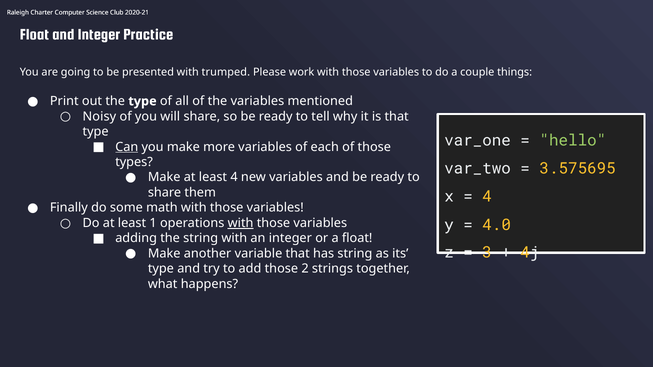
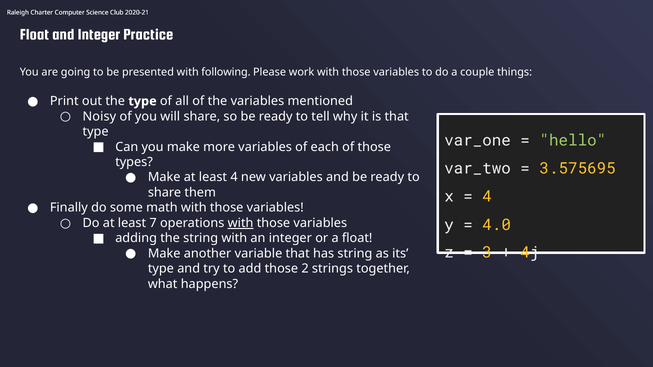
trumped: trumped -> following
Can underline: present -> none
1: 1 -> 7
